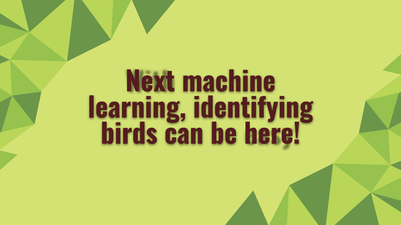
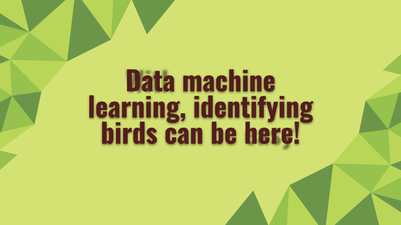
Next: Next -> Data
